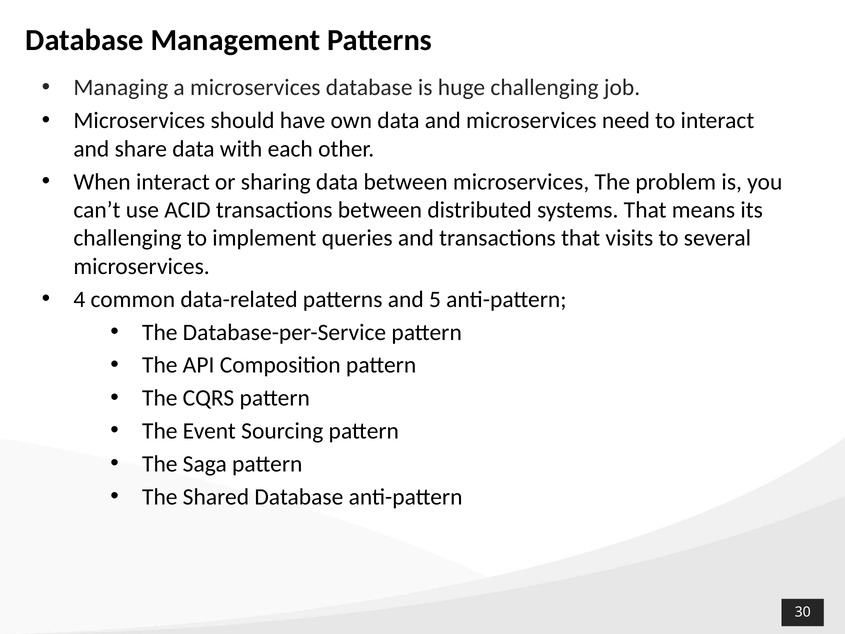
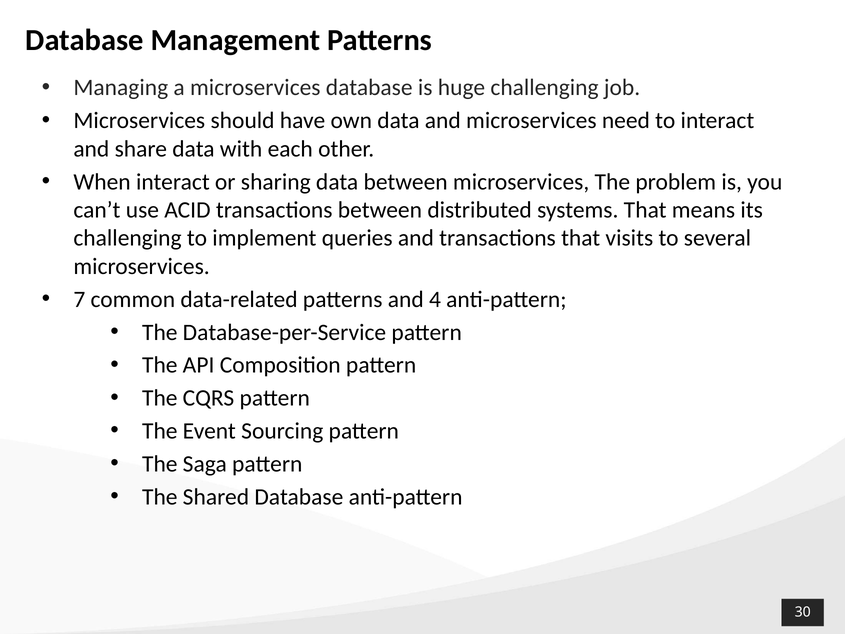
4: 4 -> 7
5: 5 -> 4
